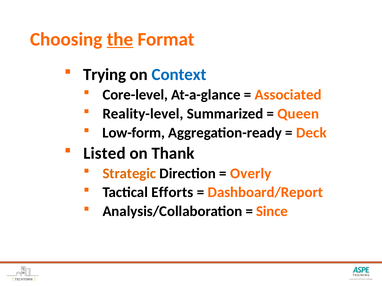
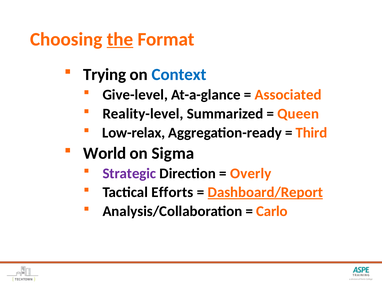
Core-level: Core-level -> Give-level
Low-form: Low-form -> Low-relax
Deck: Deck -> Third
Listed: Listed -> World
Thank: Thank -> Sigma
Strategic colour: orange -> purple
Dashboard/Report underline: none -> present
Since: Since -> Carlo
